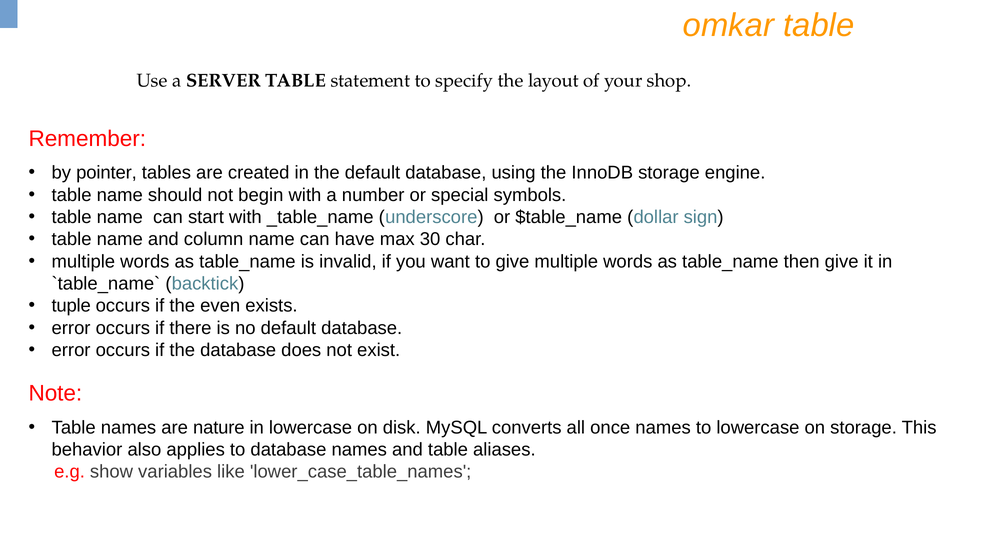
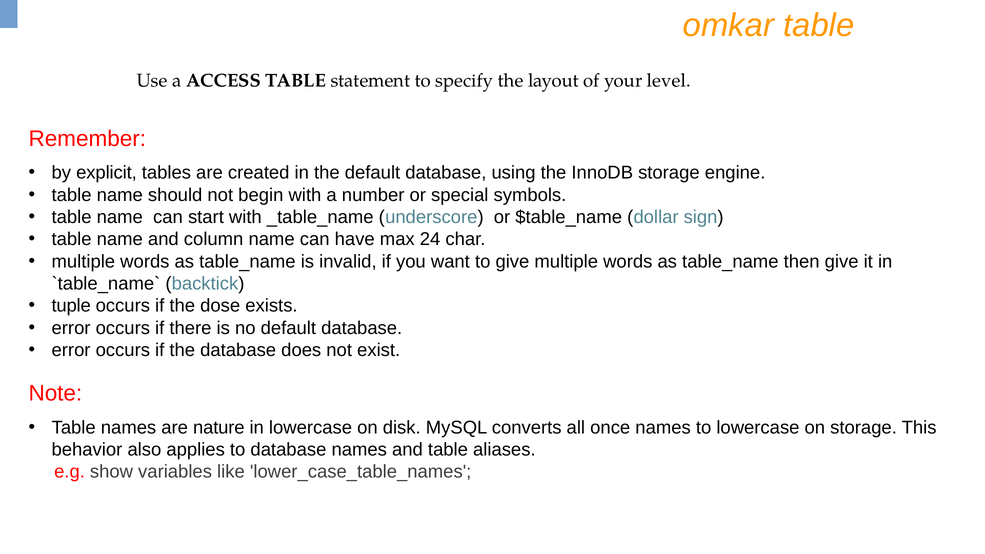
SERVER: SERVER -> ACCESS
shop: shop -> level
pointer: pointer -> explicit
30: 30 -> 24
even: even -> dose
